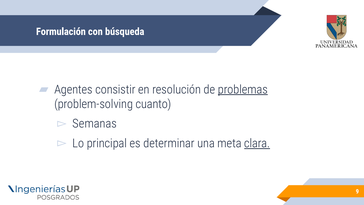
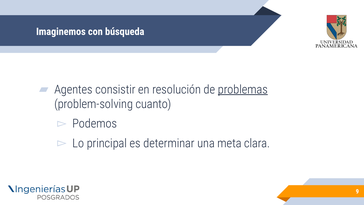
Formulación: Formulación -> Imaginemos
Semanas: Semanas -> Podemos
clara underline: present -> none
